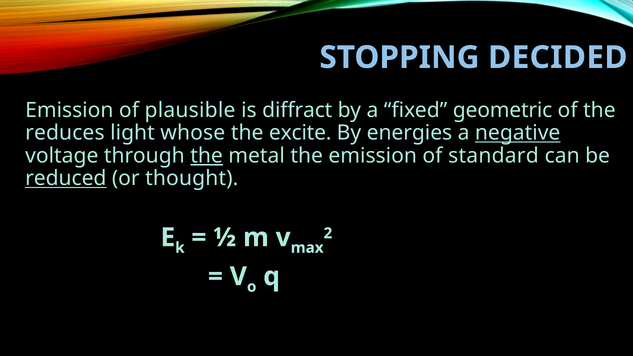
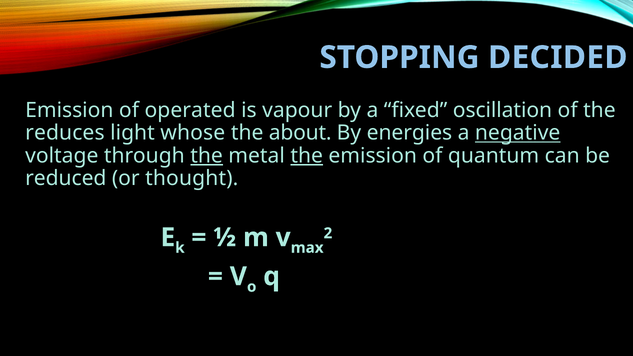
plausible: plausible -> operated
diffract: diffract -> vapour
geometric: geometric -> oscillation
excite: excite -> about
the at (307, 156) underline: none -> present
standard: standard -> quantum
reduced underline: present -> none
